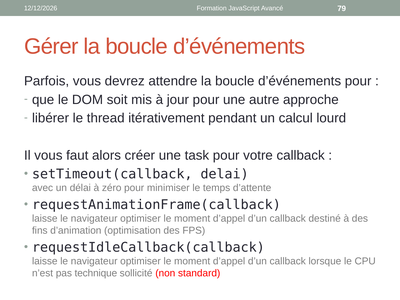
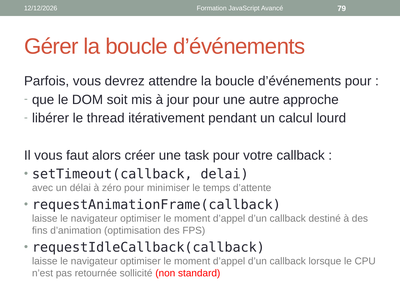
technique: technique -> retournée
